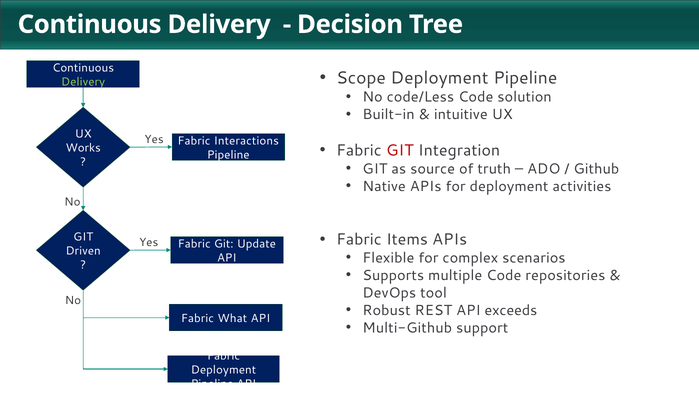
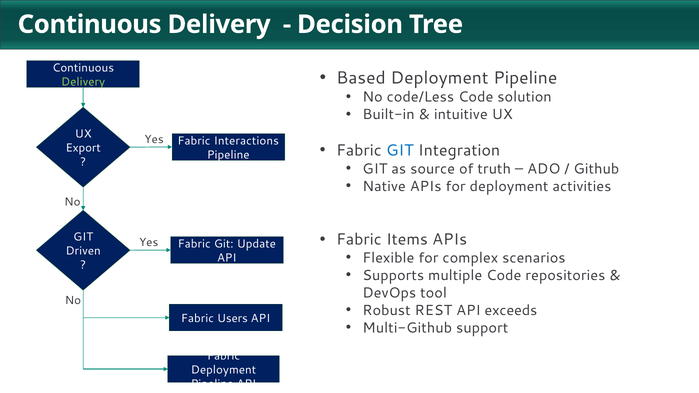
Scope: Scope -> Based
GIT at (400, 151) colour: red -> blue
Works: Works -> Export
What: What -> Users
